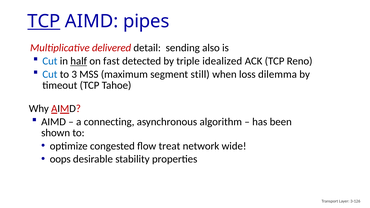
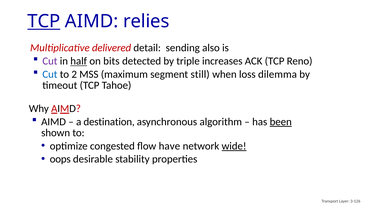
pipes: pipes -> relies
Cut at (50, 61) colour: blue -> purple
fast: fast -> bits
idealized: idealized -> increases
3: 3 -> 2
connecting: connecting -> destination
been underline: none -> present
treat: treat -> have
wide underline: none -> present
